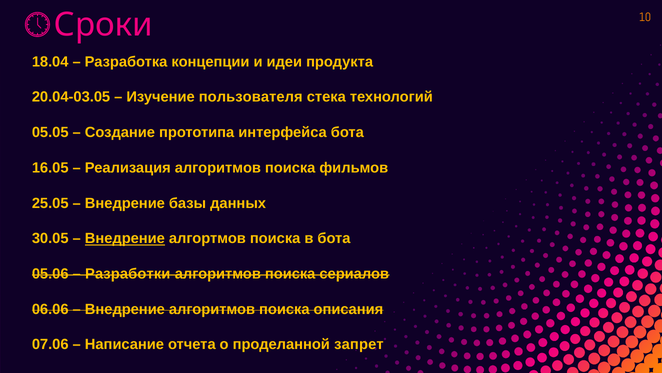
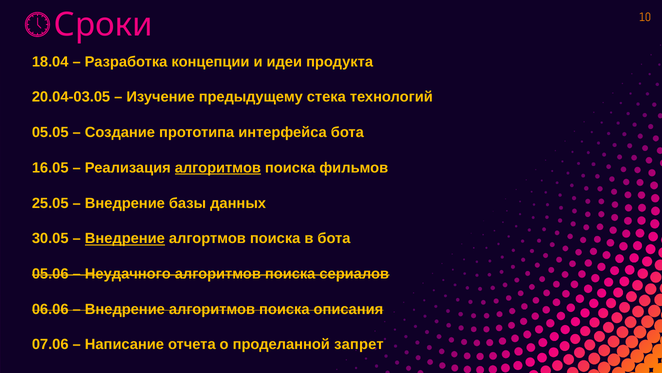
пользователя: пользователя -> предыдущему
алгоритмов at (218, 168) underline: none -> present
Разработки: Разработки -> Неудачного
